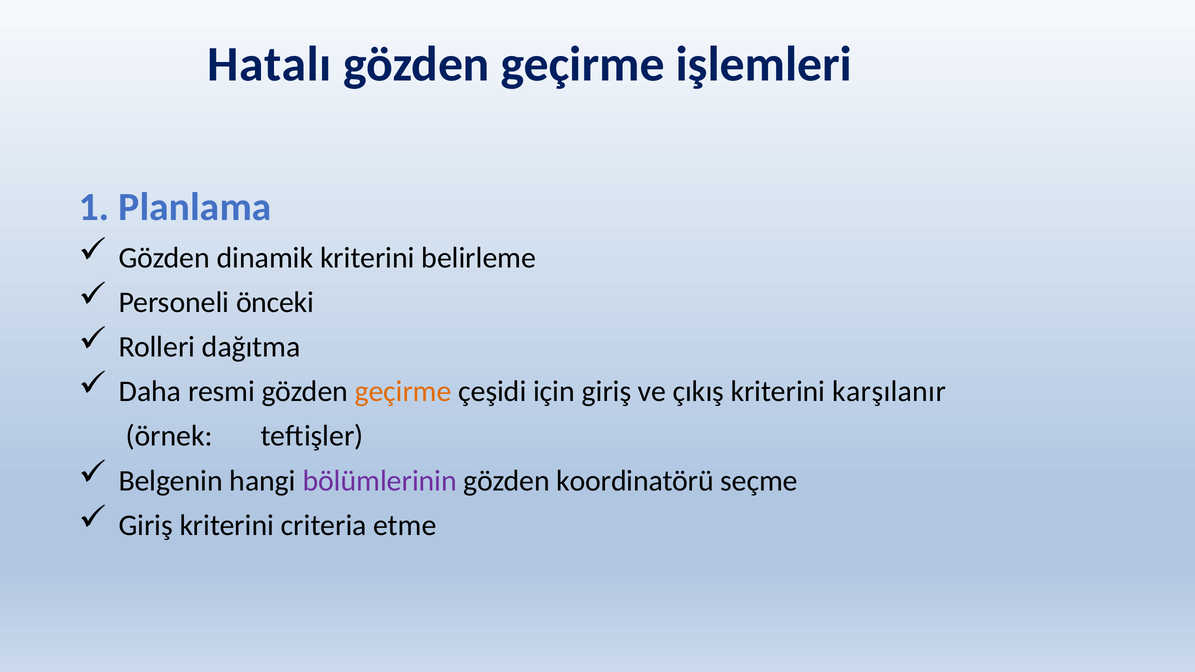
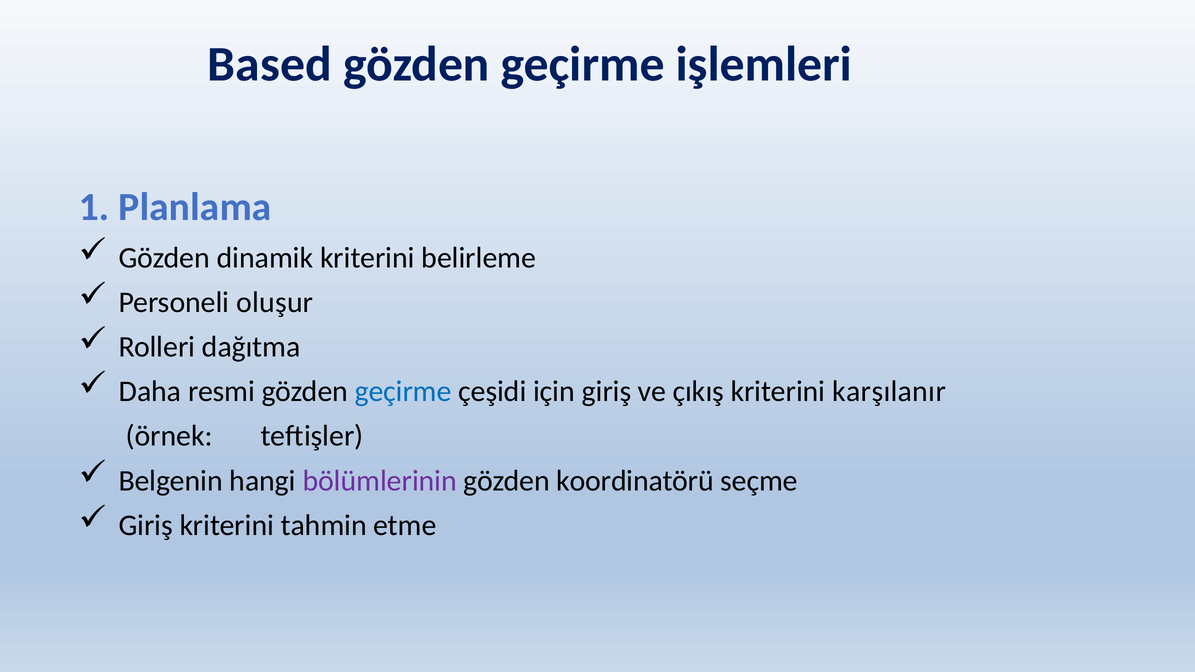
Hatalı: Hatalı -> Based
önceki: önceki -> oluşur
geçirme at (403, 392) colour: orange -> blue
criteria: criteria -> tahmin
